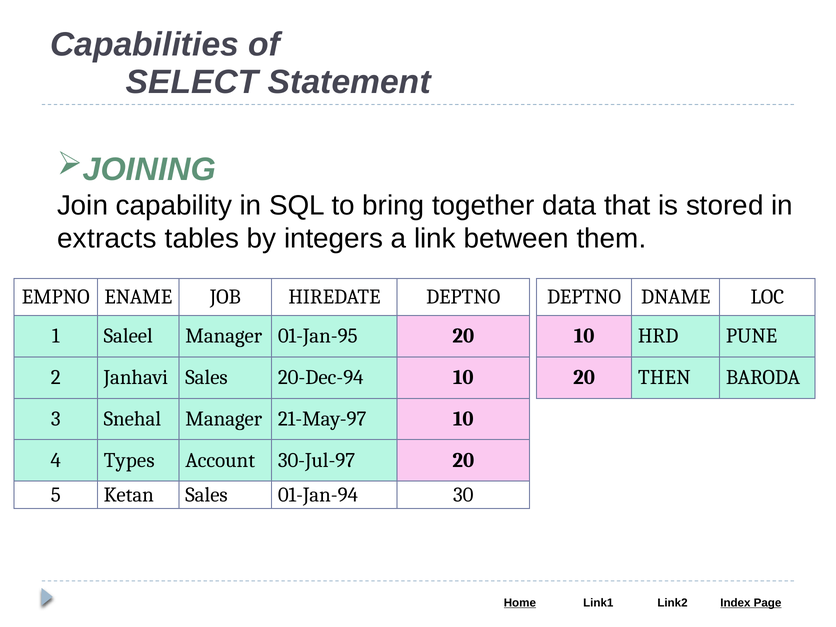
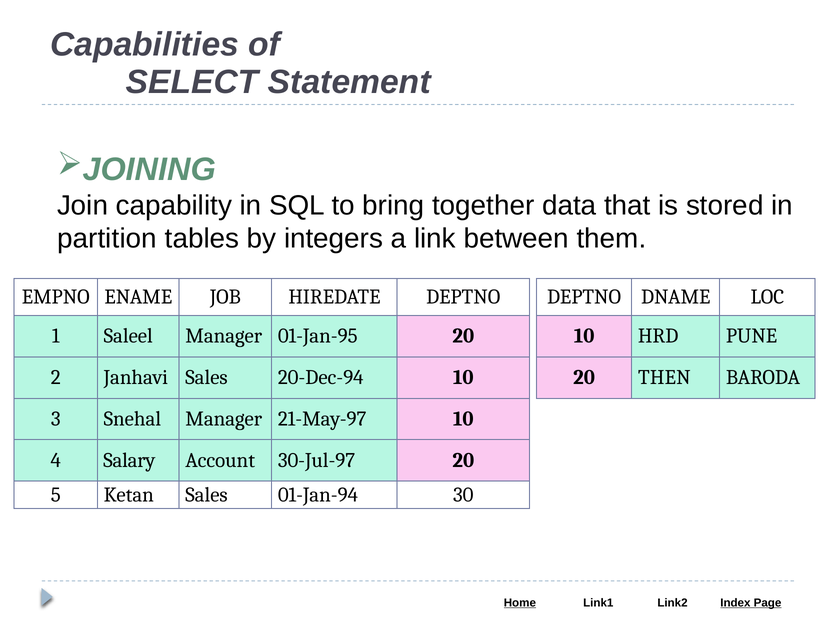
extracts: extracts -> partition
Types: Types -> Salary
